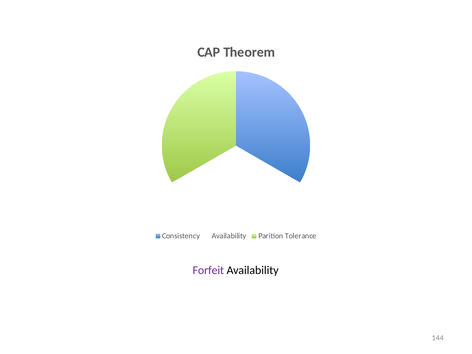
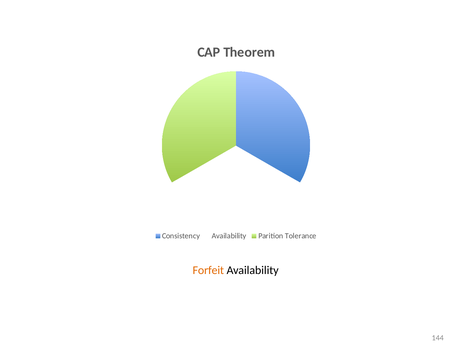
Forfeit colour: purple -> orange
